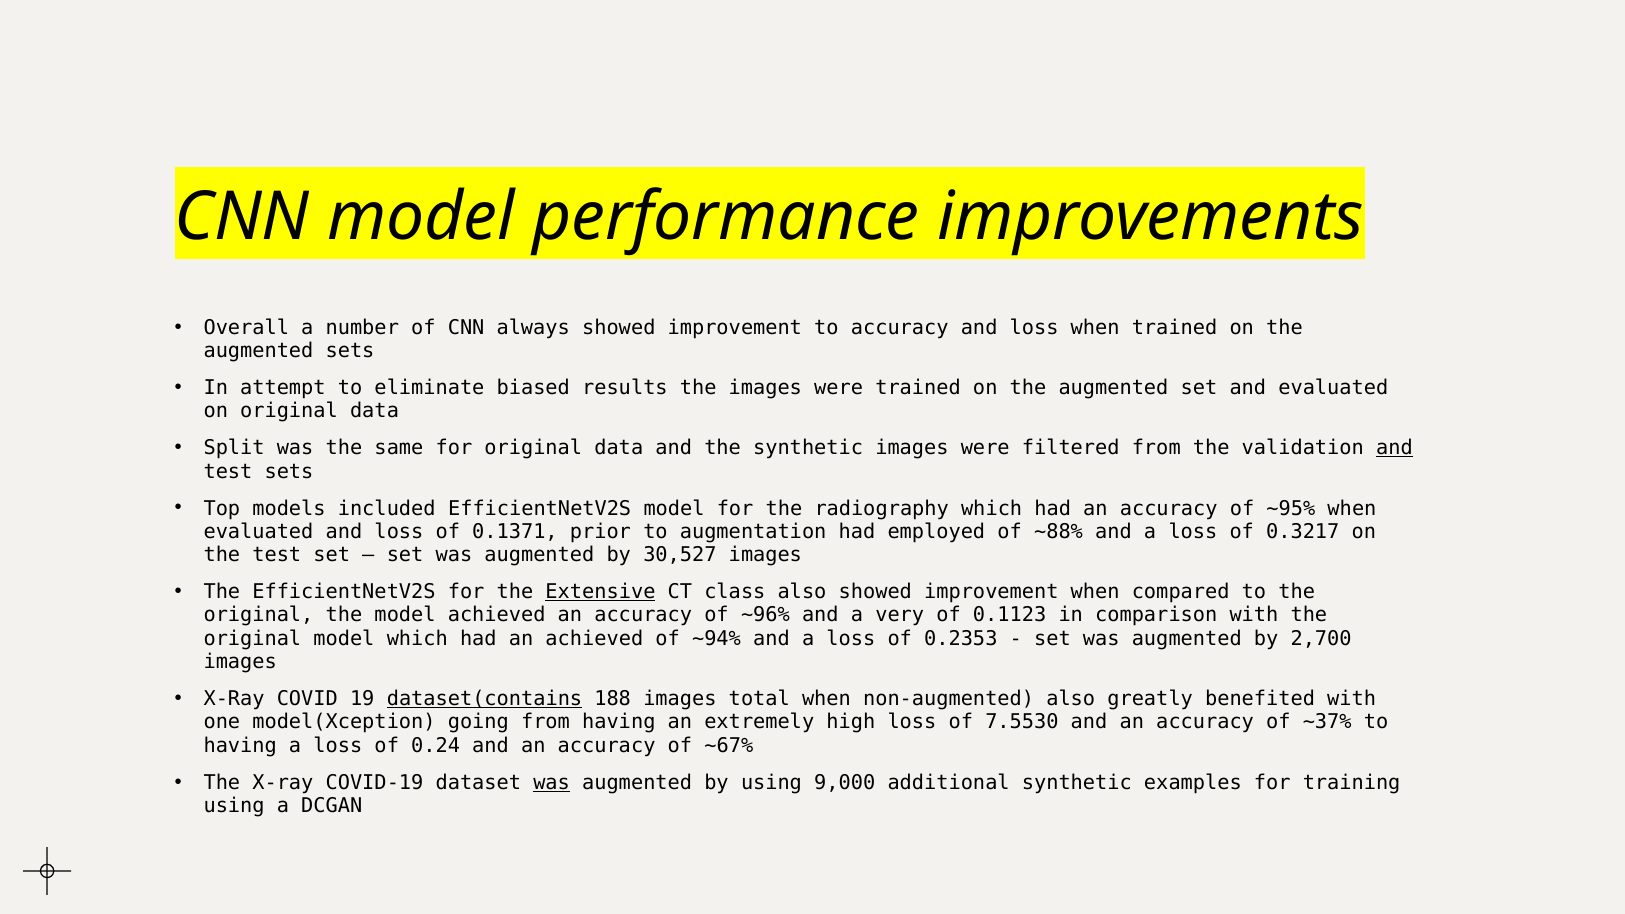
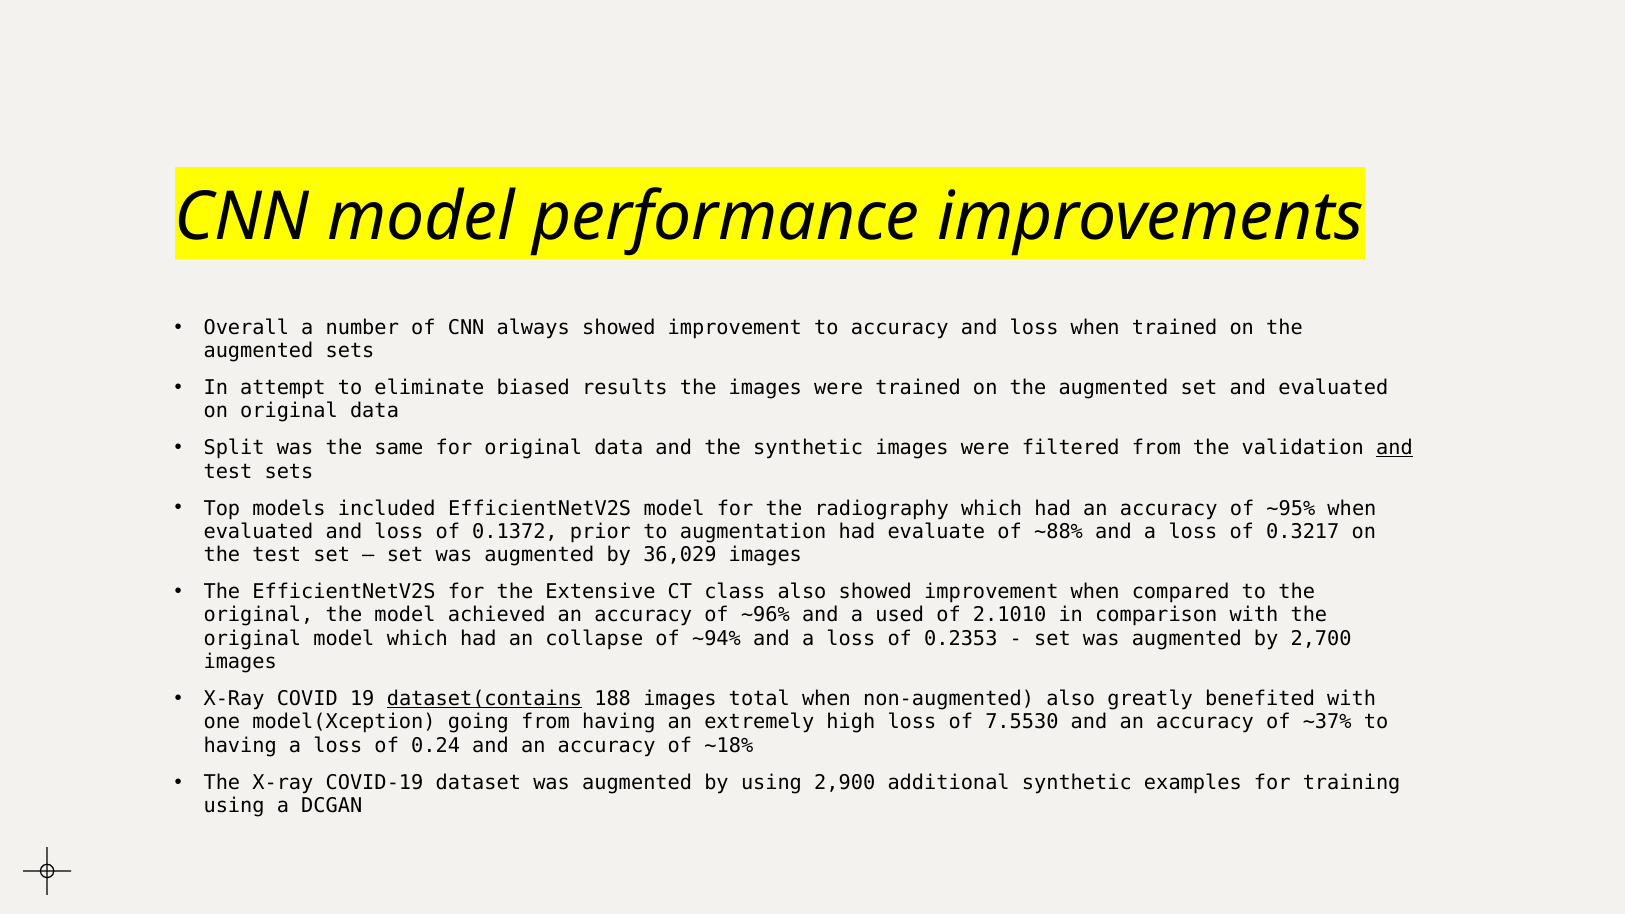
0.1371: 0.1371 -> 0.1372
employed: employed -> evaluate
30,527: 30,527 -> 36,029
Extensive underline: present -> none
very: very -> used
0.1123: 0.1123 -> 2.1010
an achieved: achieved -> collapse
~67%: ~67% -> ~18%
was at (552, 783) underline: present -> none
9,000: 9,000 -> 2,900
